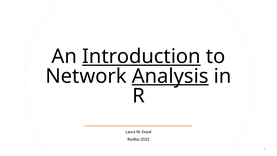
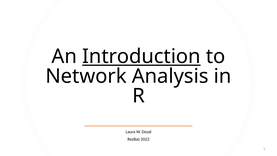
Analysis underline: present -> none
